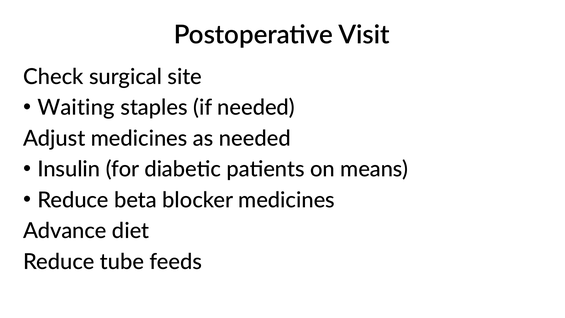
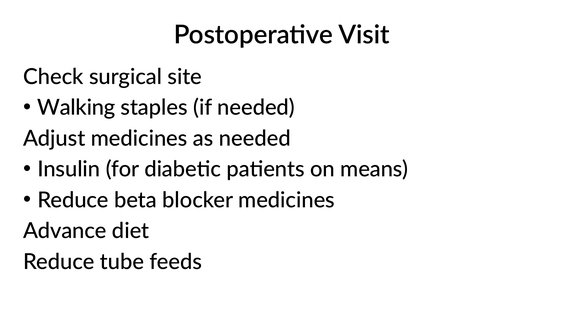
Waiting: Waiting -> Walking
